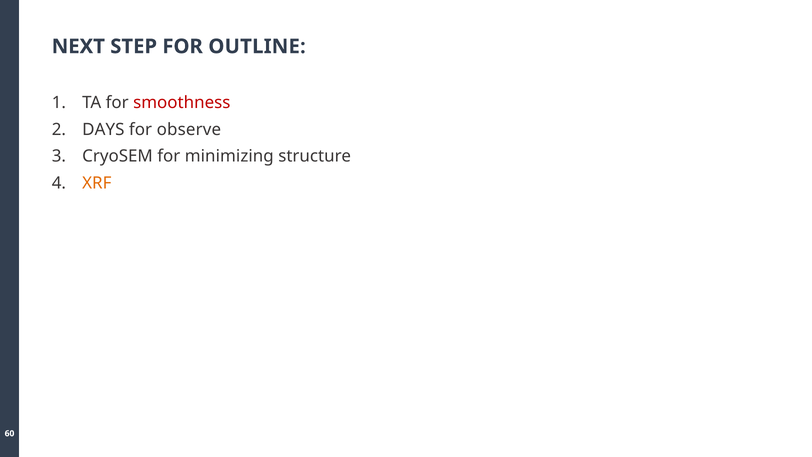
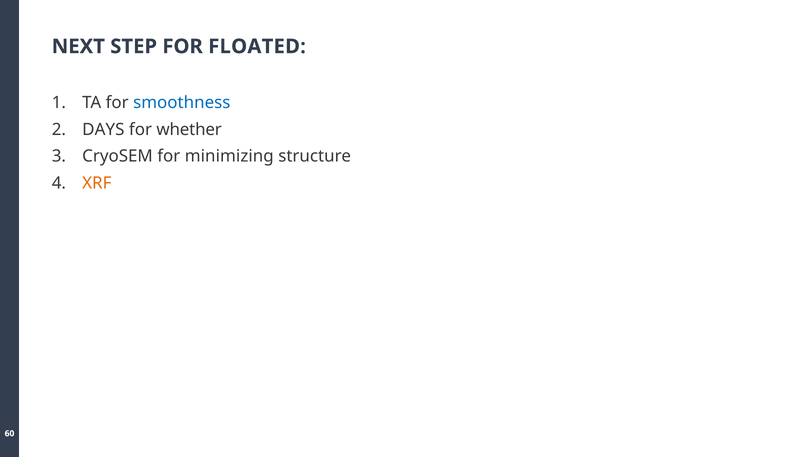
OUTLINE: OUTLINE -> FLOATED
smoothness colour: red -> blue
observe: observe -> whether
